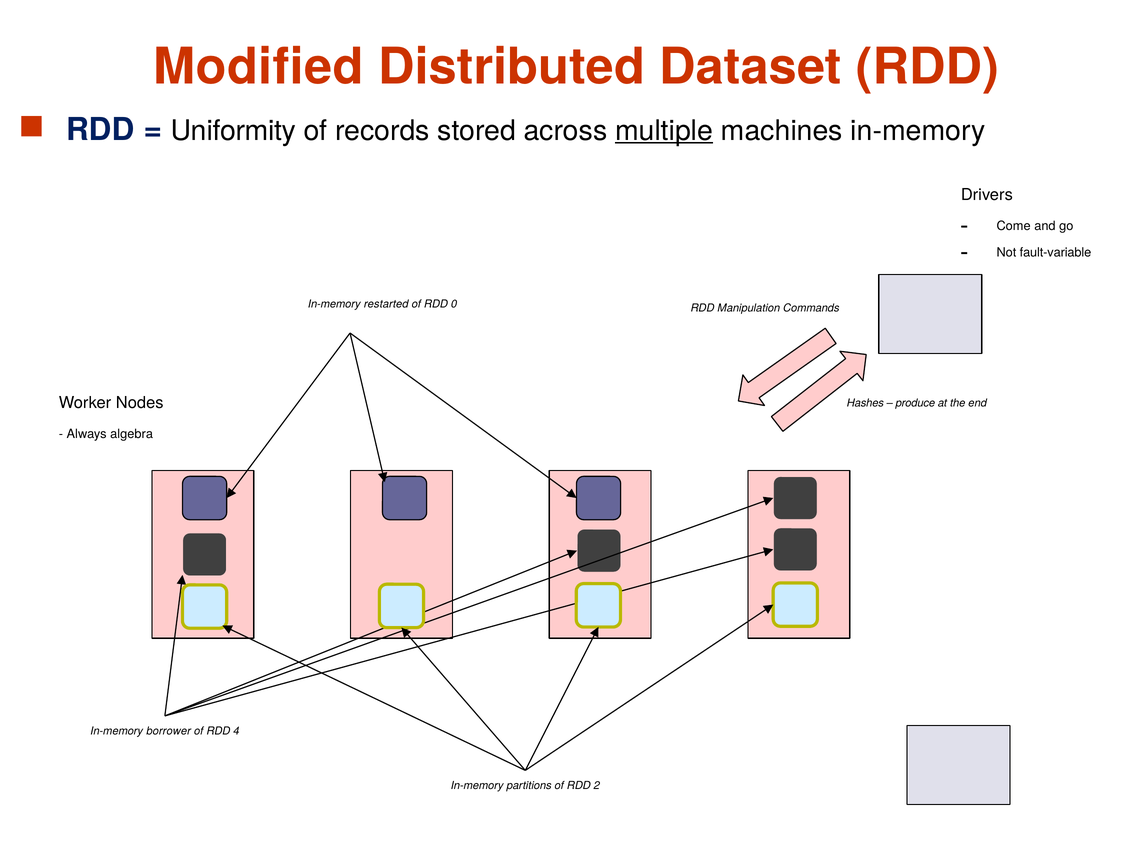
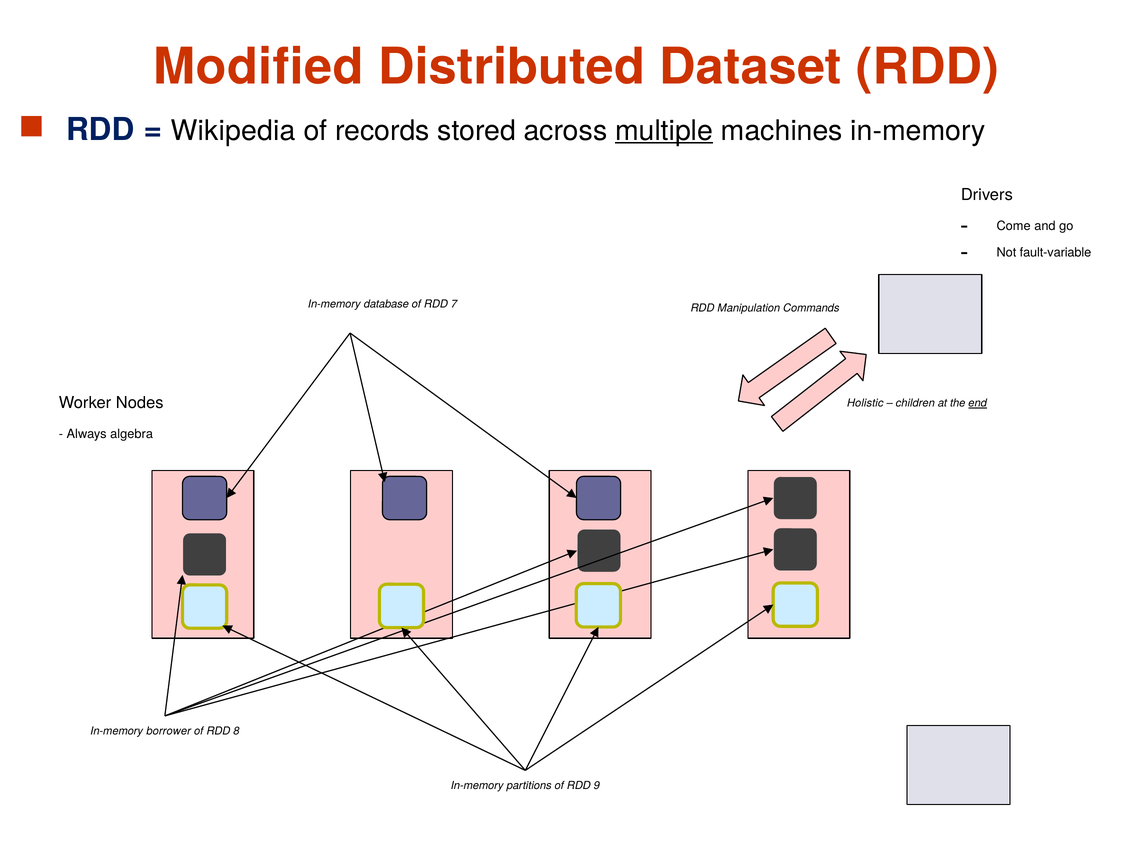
Uniformity: Uniformity -> Wikipedia
restarted: restarted -> database
0: 0 -> 7
Hashes: Hashes -> Holistic
produce: produce -> children
end underline: none -> present
4: 4 -> 8
2: 2 -> 9
